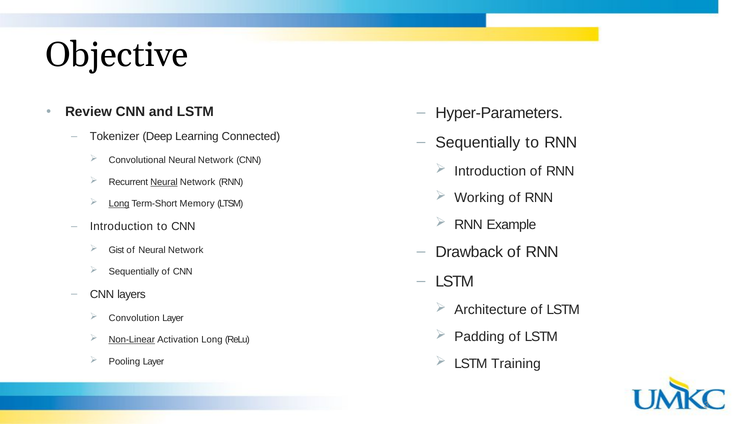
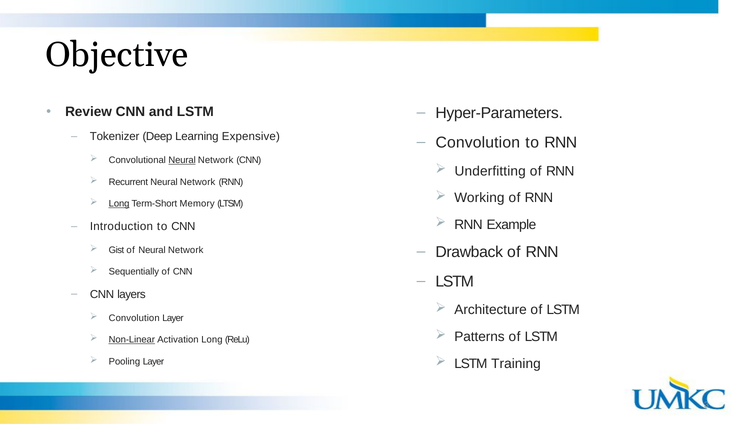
Connected: Connected -> Expensive
Sequentially at (478, 143): Sequentially -> Convolution
Neural at (182, 160) underline: none -> present
Introduction at (490, 171): Introduction -> Underfitting
Neural at (164, 182) underline: present -> none
Padding: Padding -> Patterns
